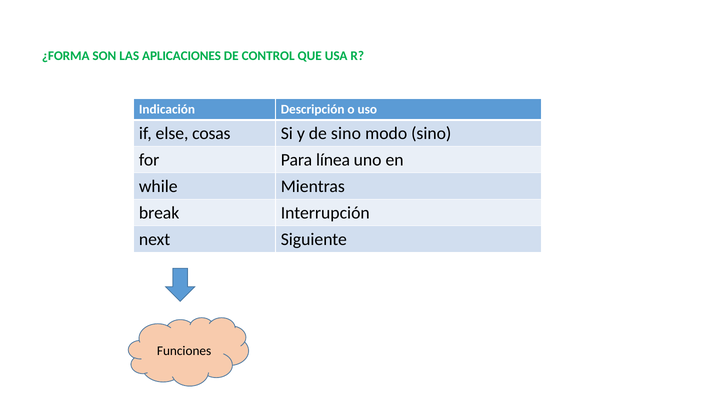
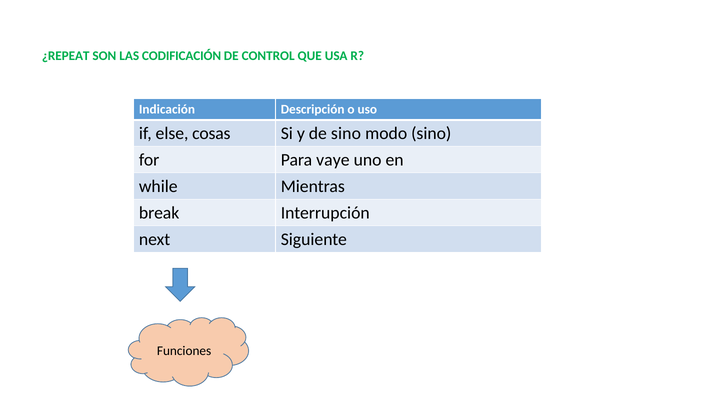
¿FORMA: ¿FORMA -> ¿REPEAT
APLICACIONES: APLICACIONES -> CODIFICACIÓN
línea: línea -> vaye
